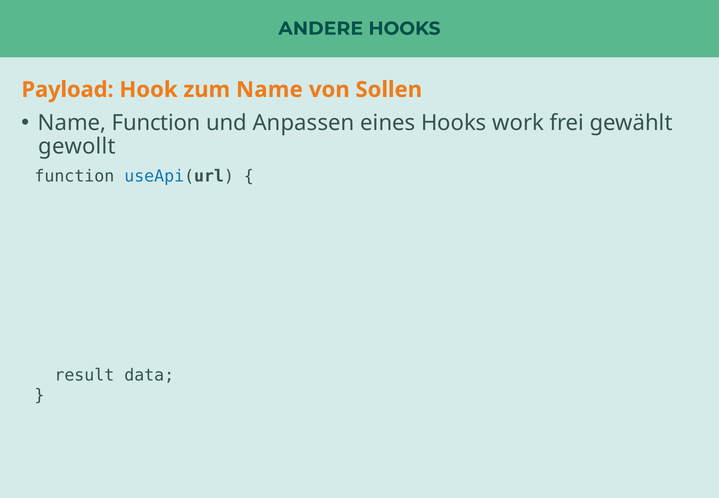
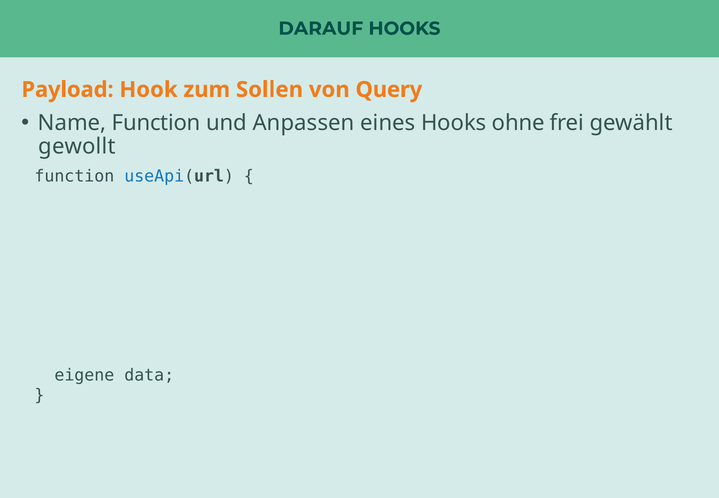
ANDERE: ANDERE -> DARAUF
zum Name: Name -> Sollen
Sollen: Sollen -> Query
work: work -> ohne
result: result -> eigene
